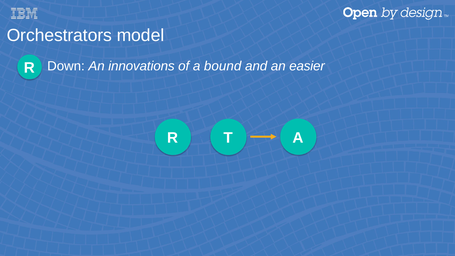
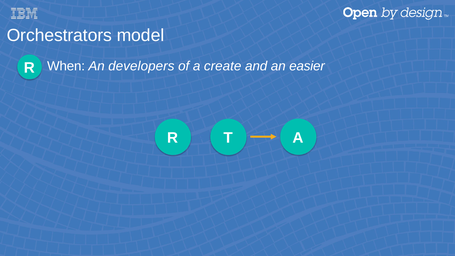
Down: Down -> When
innovations: innovations -> developers
bound: bound -> create
